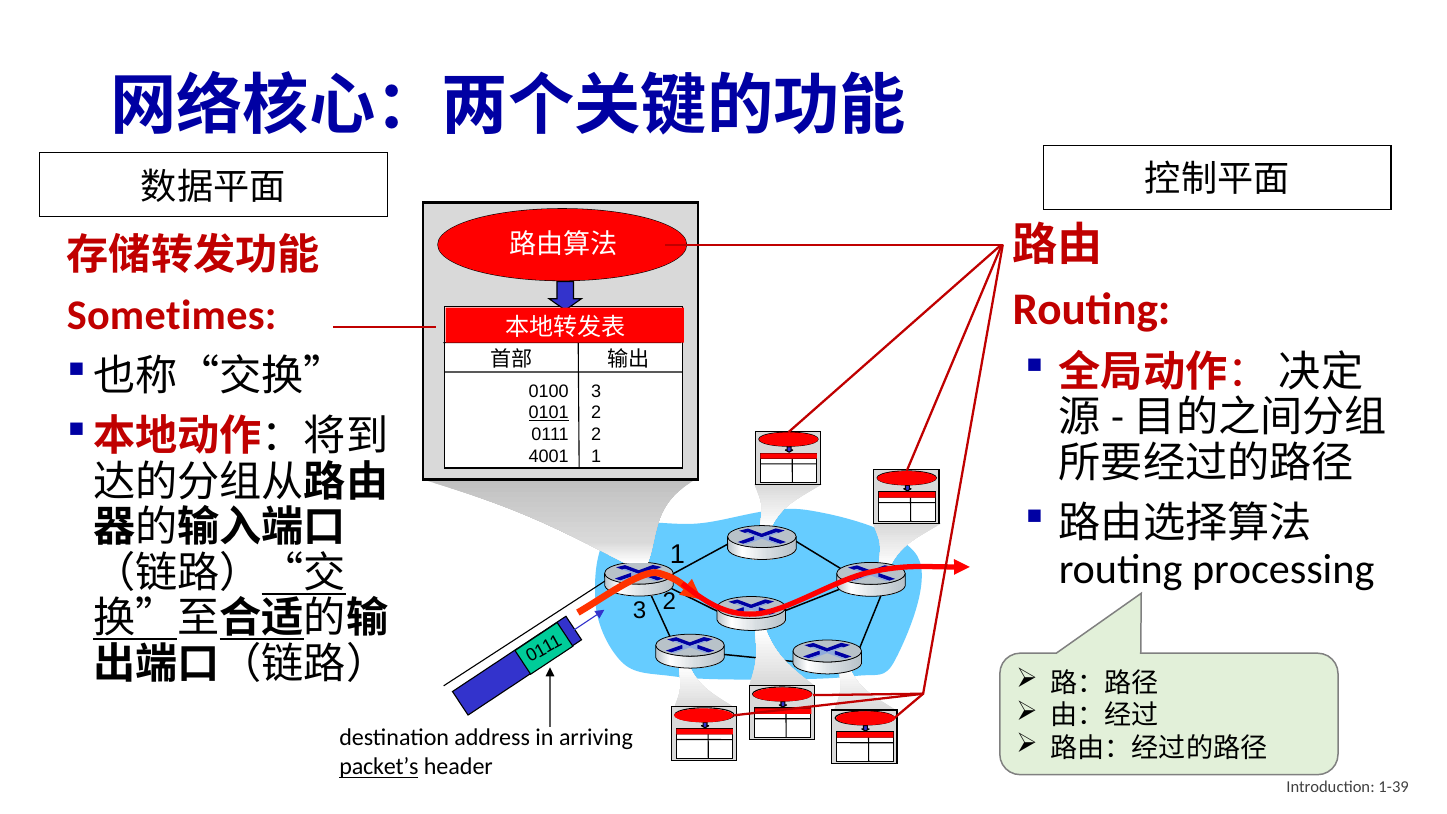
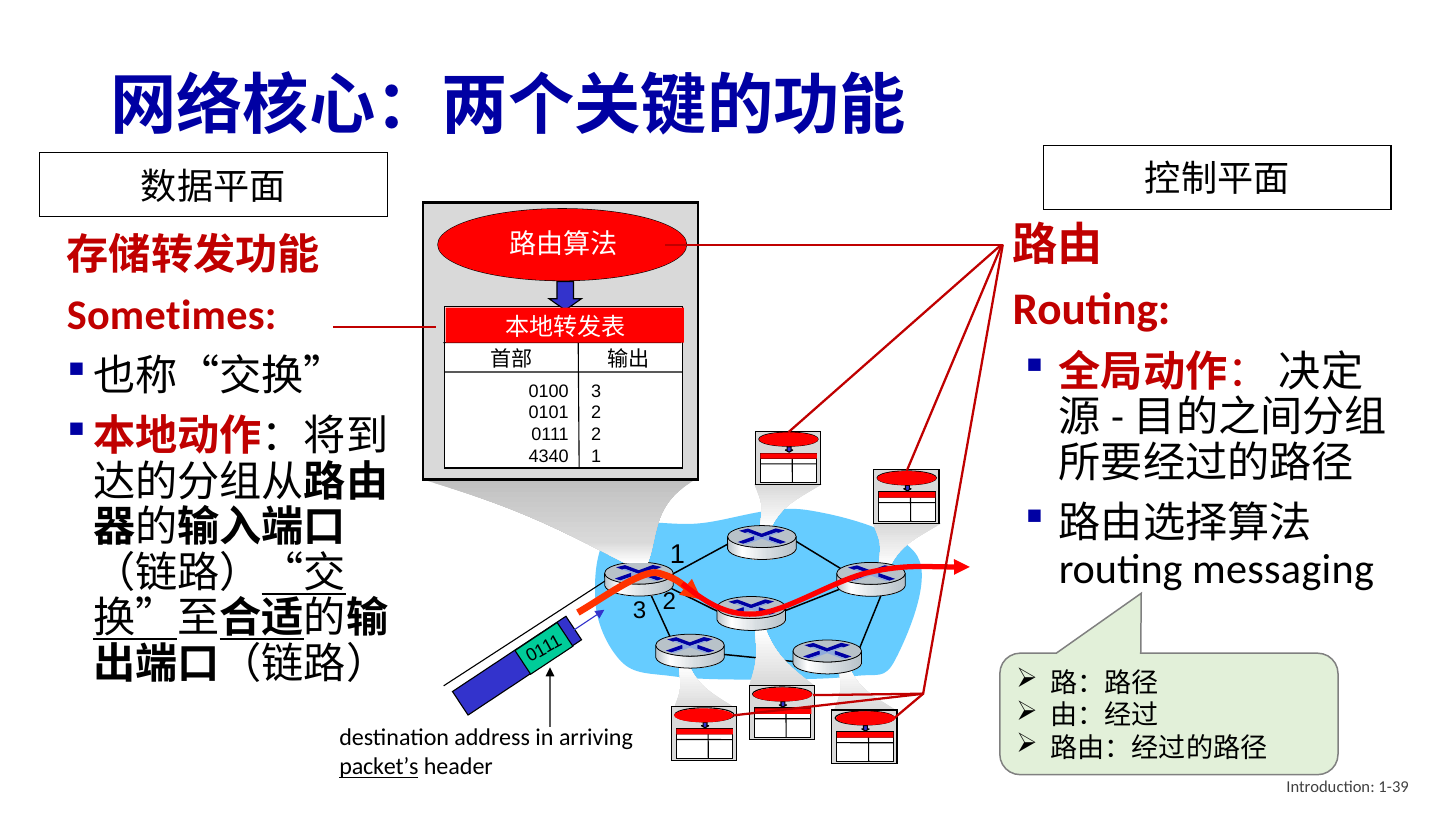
0101 underline: present -> none
4001: 4001 -> 4340
processing: processing -> messaging
